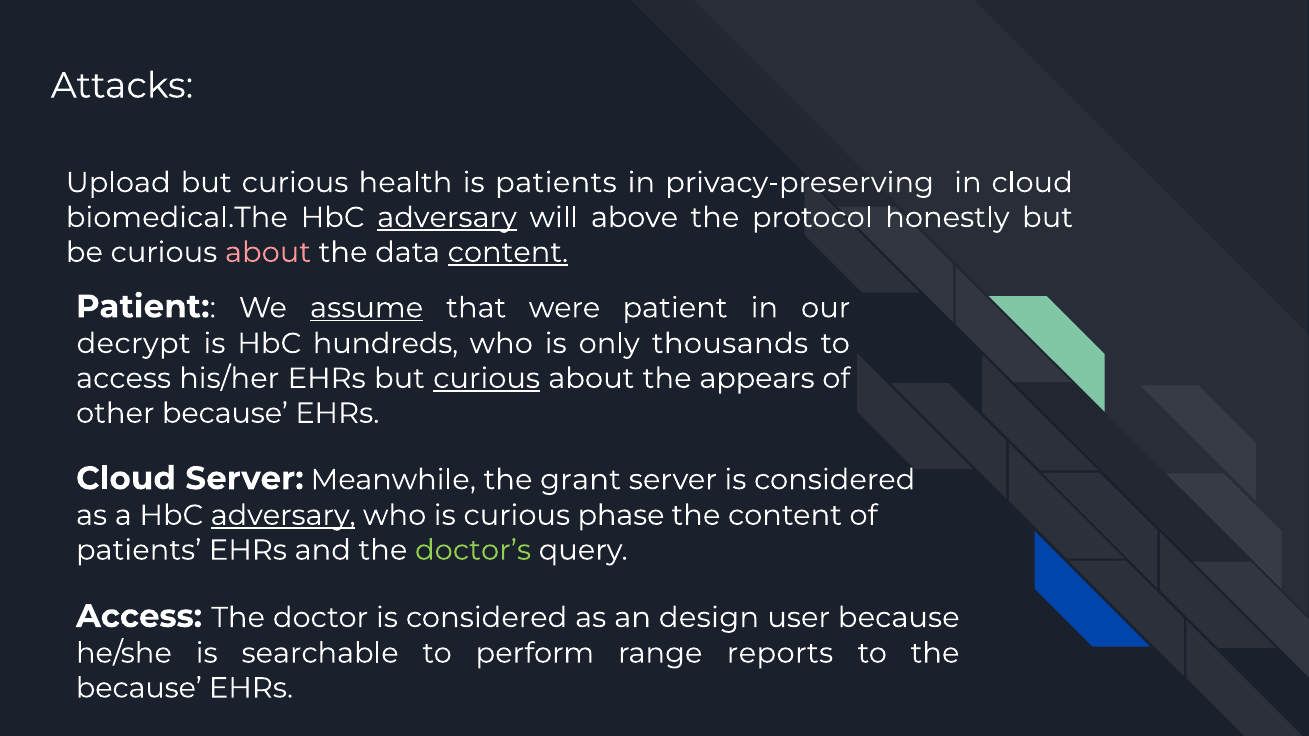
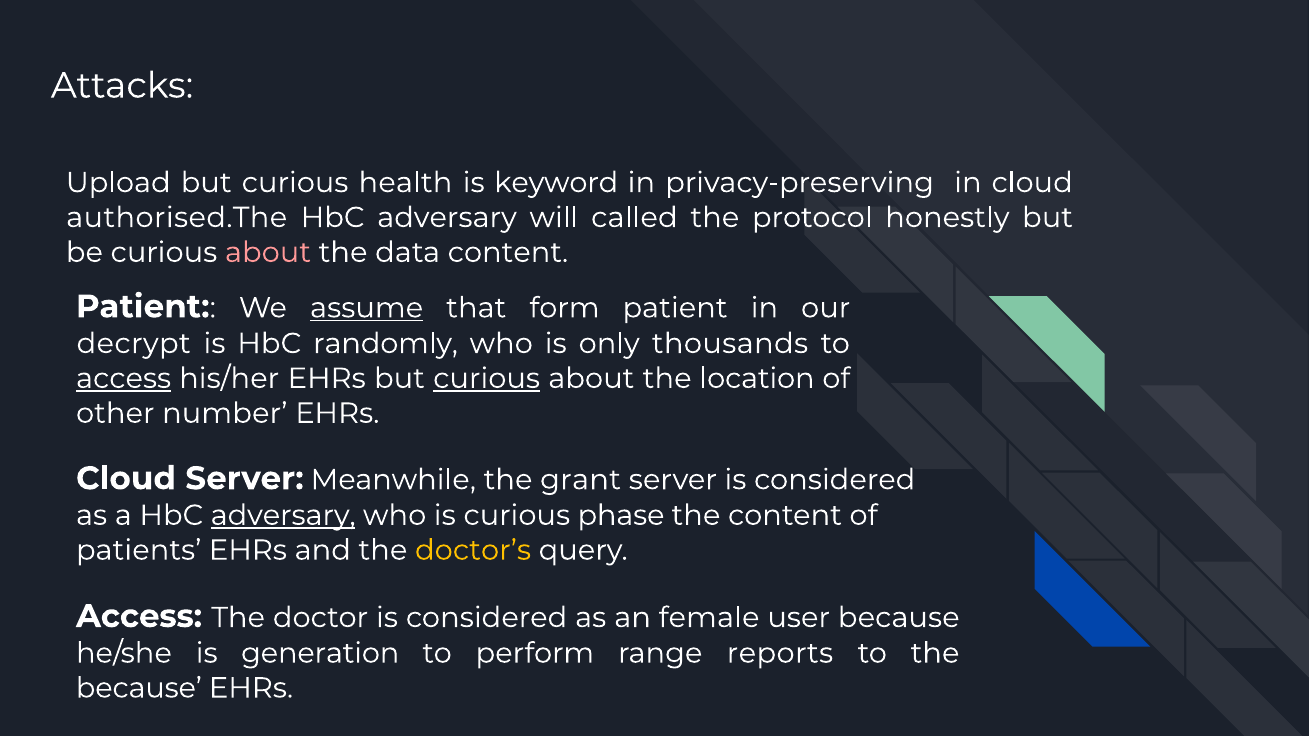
is patients: patients -> keyword
biomedical.The: biomedical.The -> authorised.The
adversary at (447, 218) underline: present -> none
above: above -> called
content at (508, 252) underline: present -> none
were: were -> form
hundreds: hundreds -> randomly
access at (124, 379) underline: none -> present
appears: appears -> location
other because: because -> number
doctor’s colour: light green -> yellow
design: design -> female
searchable: searchable -> generation
